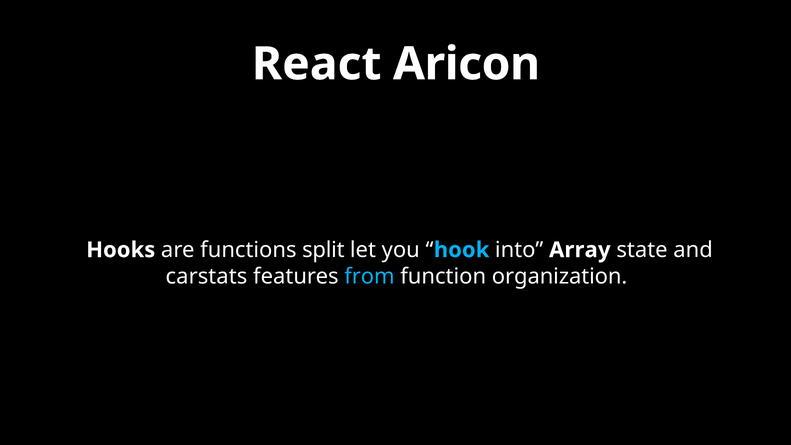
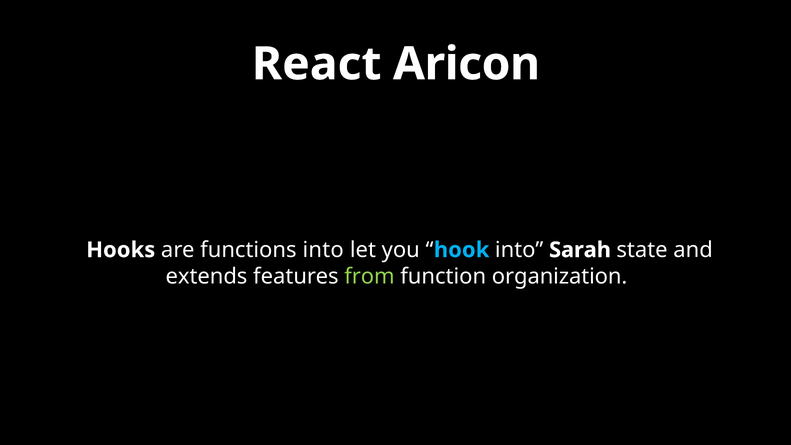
functions split: split -> into
Array: Array -> Sarah
carstats: carstats -> extends
from colour: light blue -> light green
